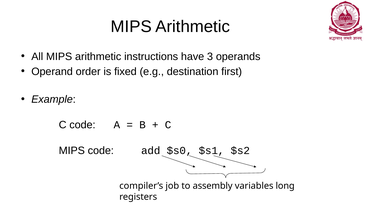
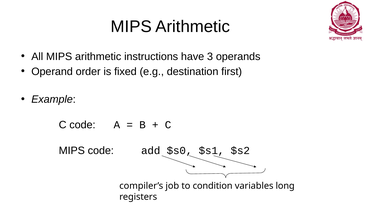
assembly: assembly -> condition
